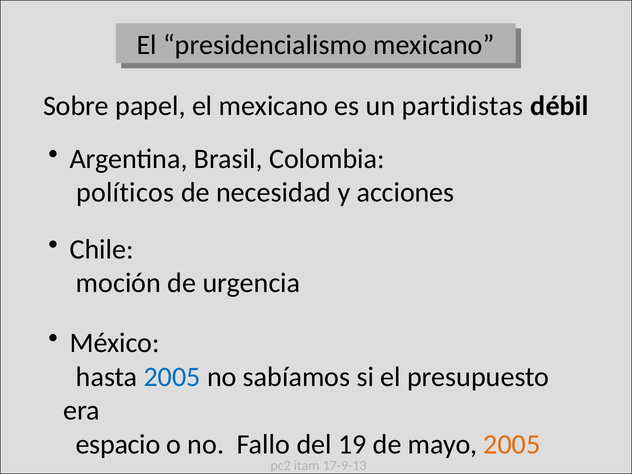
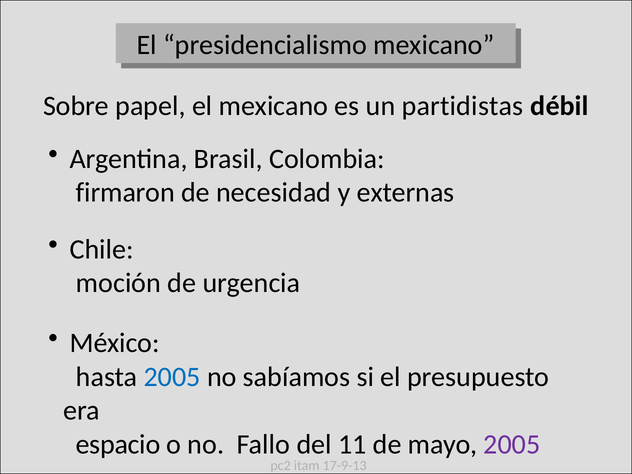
políticos: políticos -> firmaron
acciones: acciones -> externas
19: 19 -> 11
2005 at (512, 444) colour: orange -> purple
